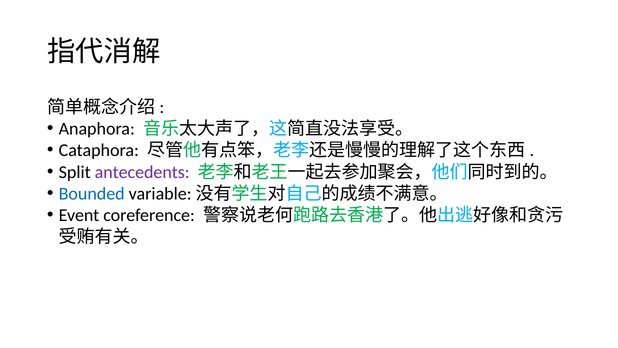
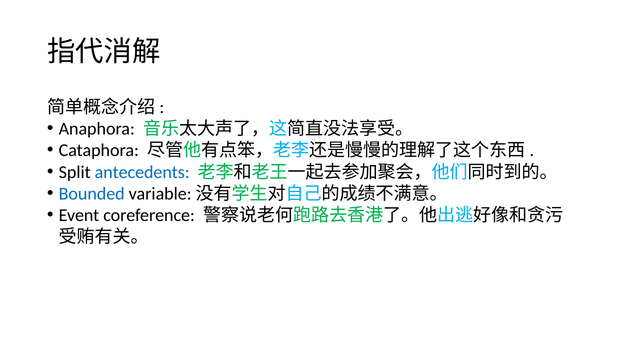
antecedents colour: purple -> blue
